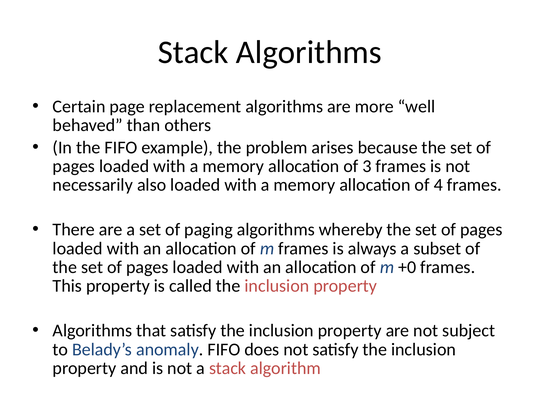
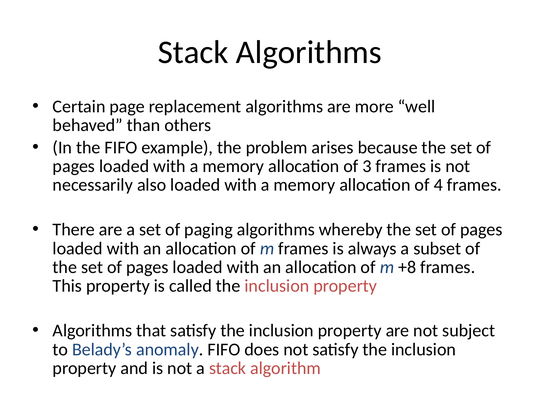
+0: +0 -> +8
